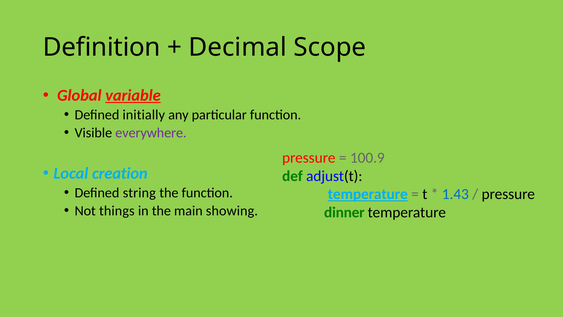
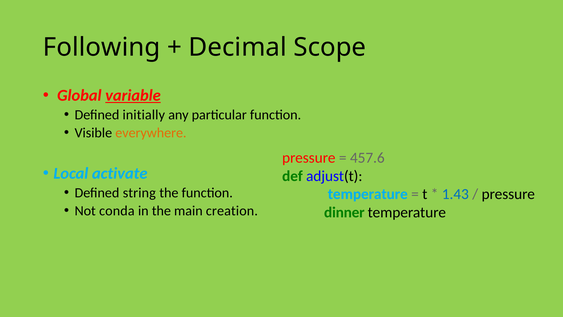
Definition: Definition -> Following
everywhere colour: purple -> orange
100.9: 100.9 -> 457.6
creation: creation -> activate
temperature at (368, 194) underline: present -> none
things: things -> conda
showing: showing -> creation
